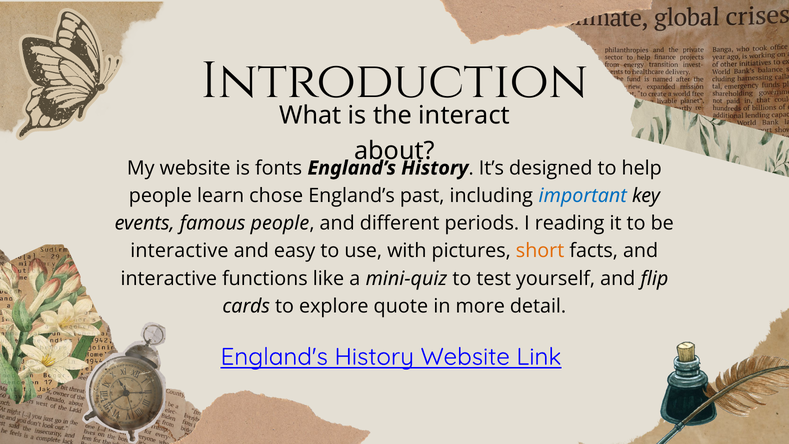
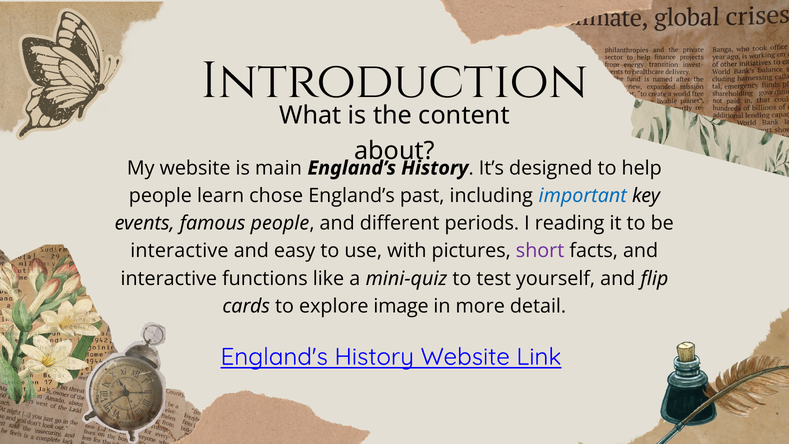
interact: interact -> content
fonts: fonts -> main
short colour: orange -> purple
quote: quote -> image
